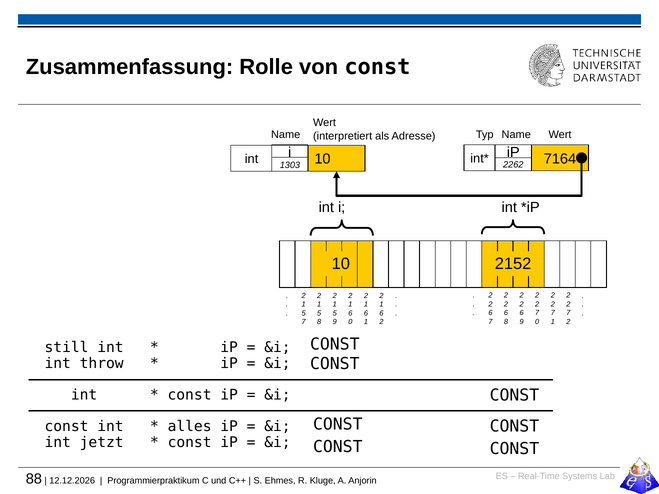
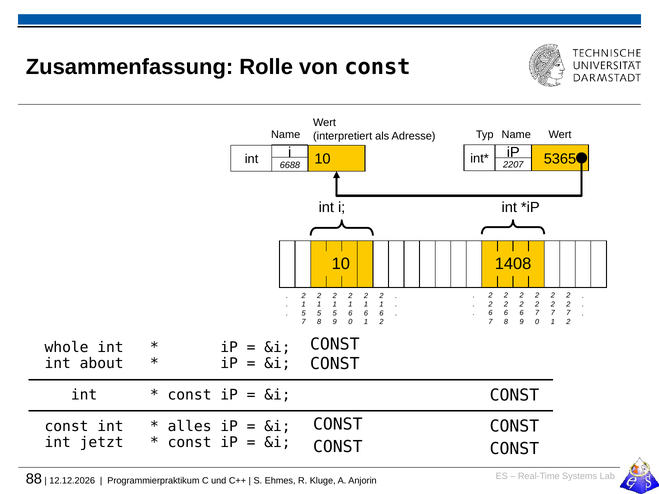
2262: 2262 -> 2207
1303: 1303 -> 6688
7164: 7164 -> 5365
2152: 2152 -> 1408
still: still -> whole
throw: throw -> about
